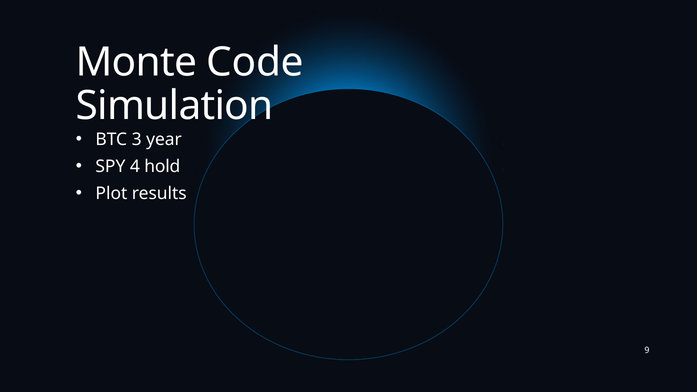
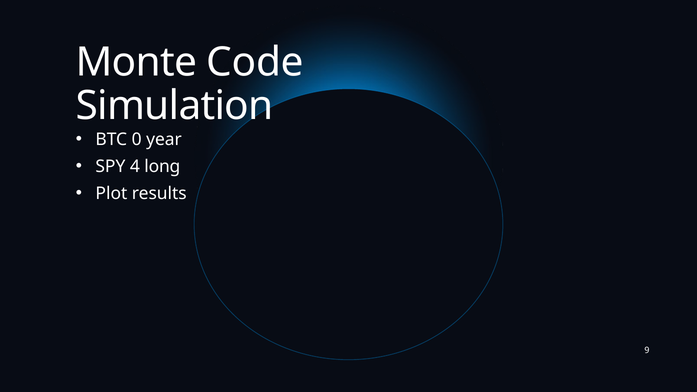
3: 3 -> 0
hold: hold -> long
